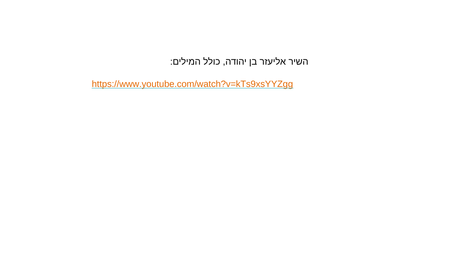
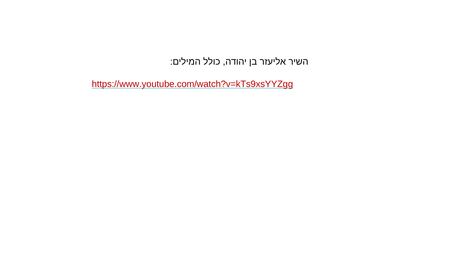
https://www.youtube.com/watch?v=kTs9xsYYZgg colour: orange -> red
